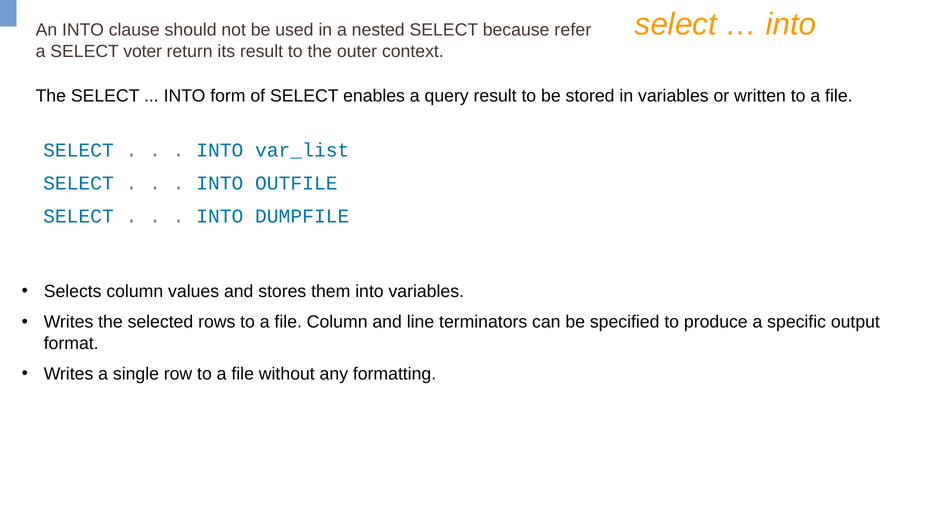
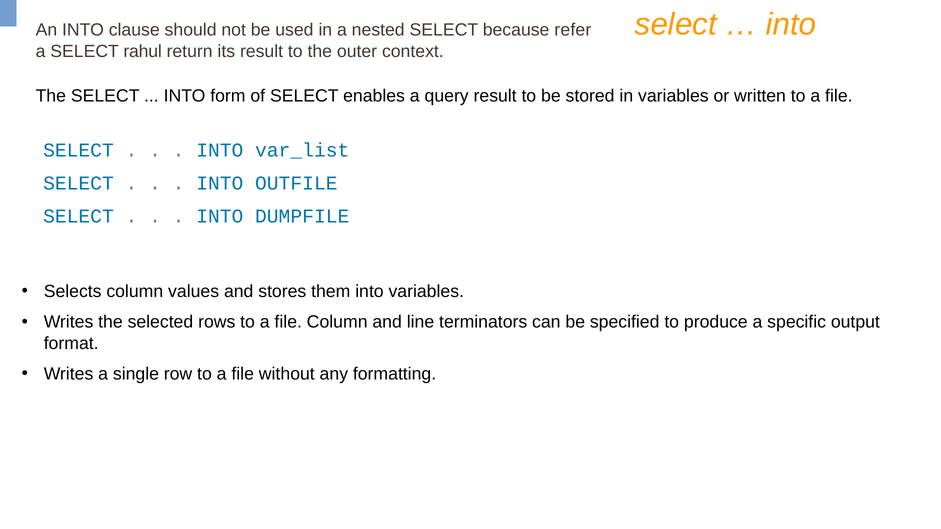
voter: voter -> rahul
